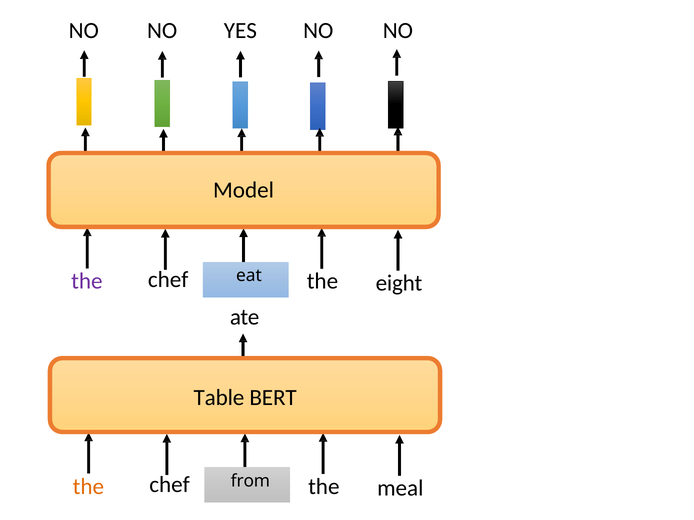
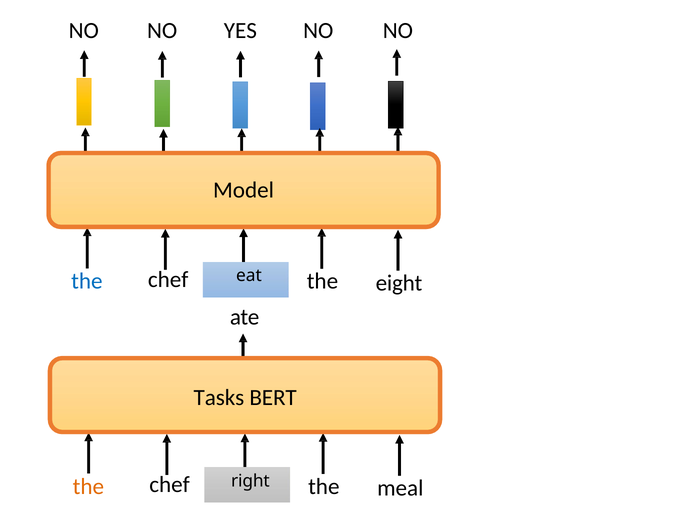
the at (87, 282) colour: purple -> blue
Table: Table -> Tasks
from: from -> right
